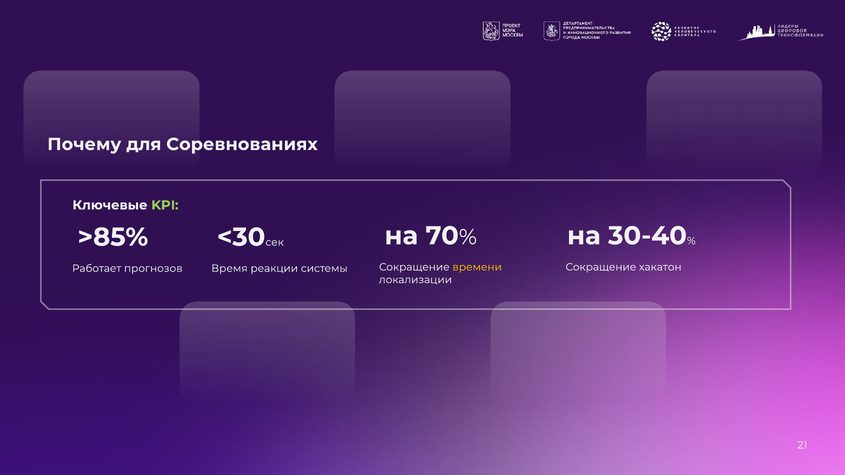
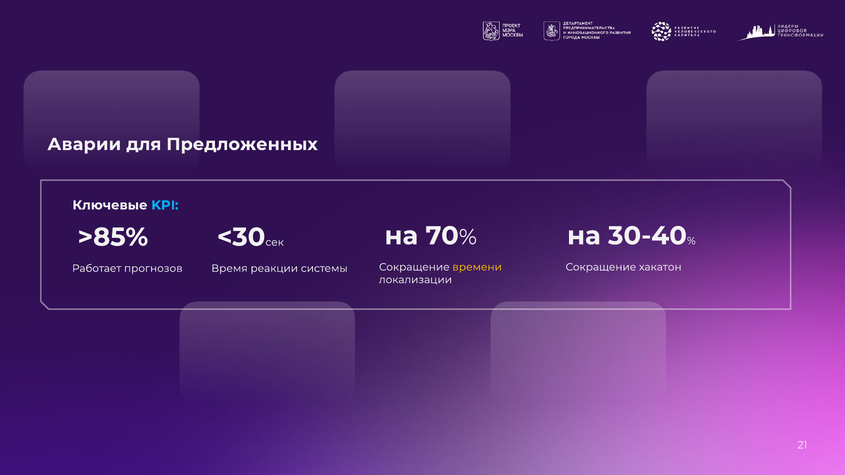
Почему: Почему -> Аварии
Соревнованиях: Соревнованиях -> Предложенных
KPI colour: light green -> light blue
